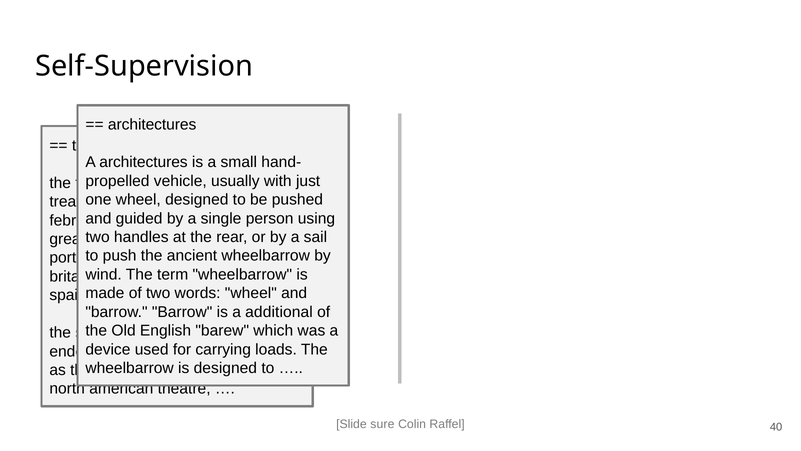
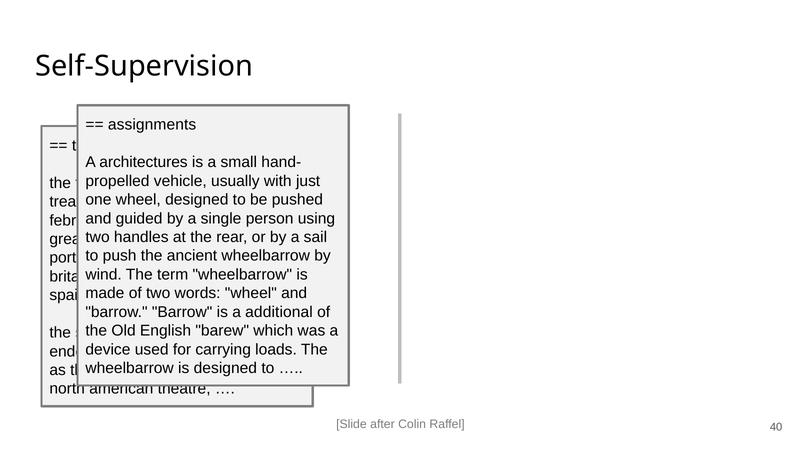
architectures at (152, 125): architectures -> assignments
Slide sure: sure -> after
